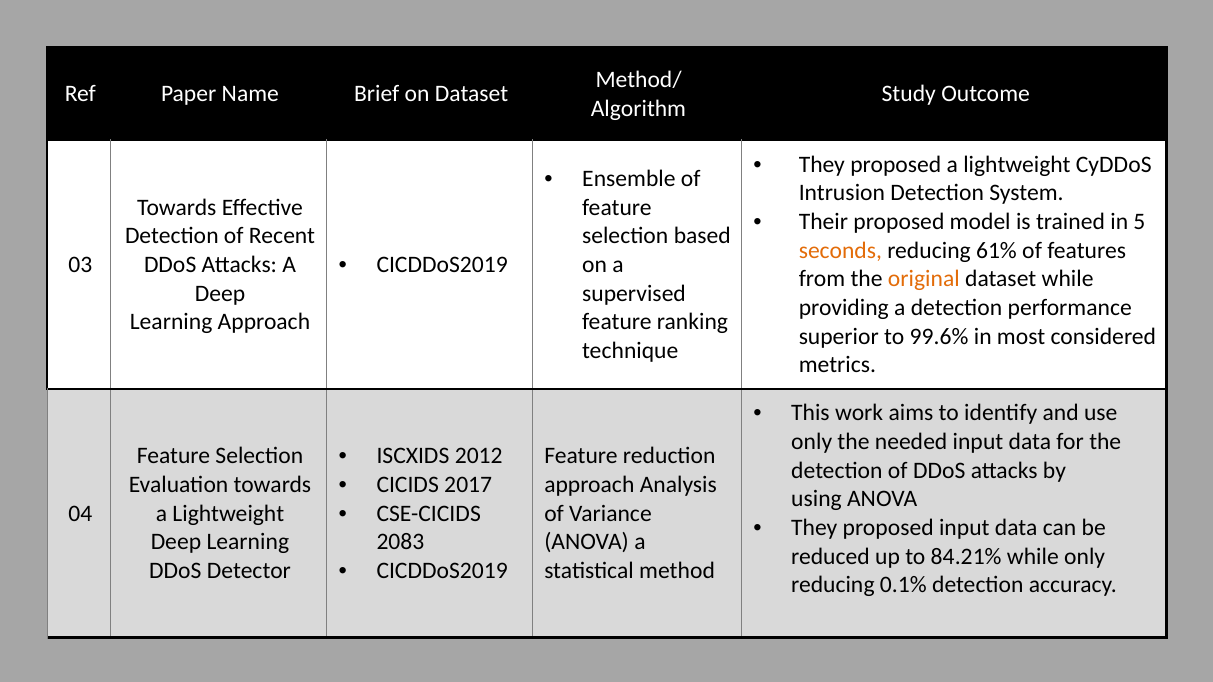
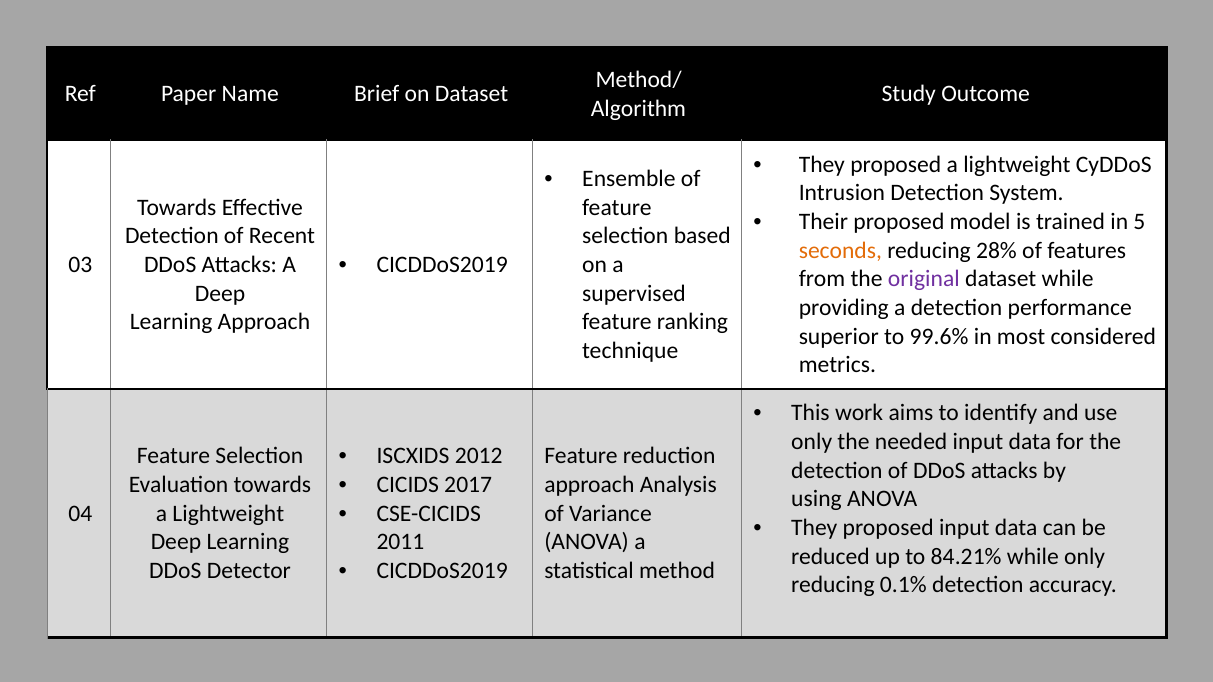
61%: 61% -> 28%
original colour: orange -> purple
2083: 2083 -> 2011
